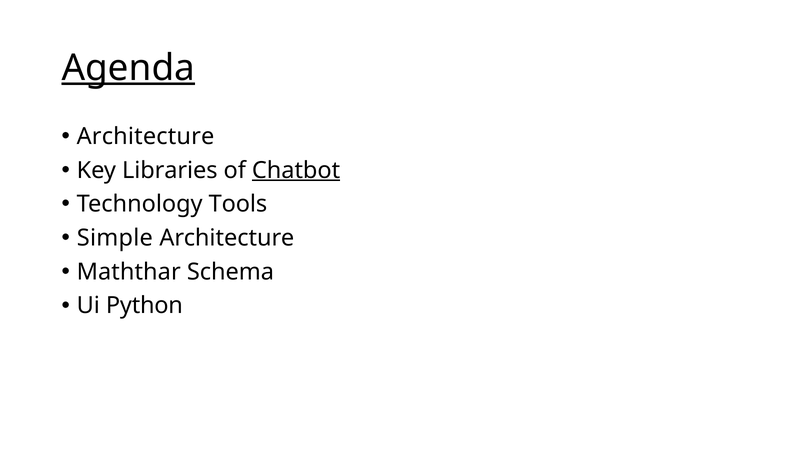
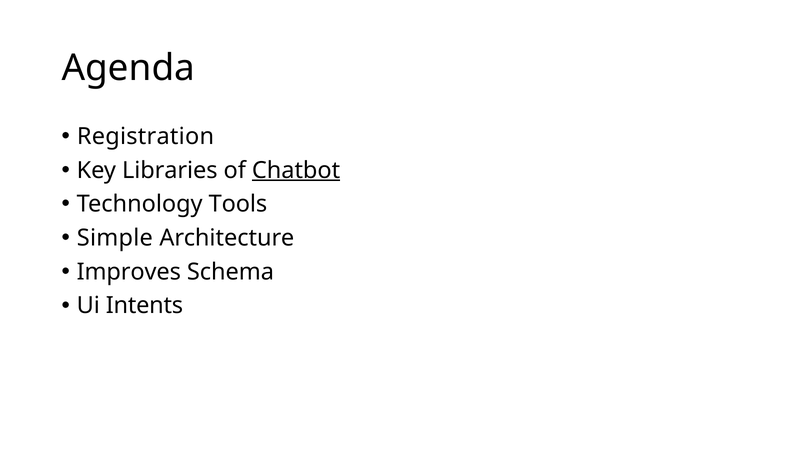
Agenda underline: present -> none
Architecture at (146, 136): Architecture -> Registration
Maththar: Maththar -> Improves
Python: Python -> Intents
